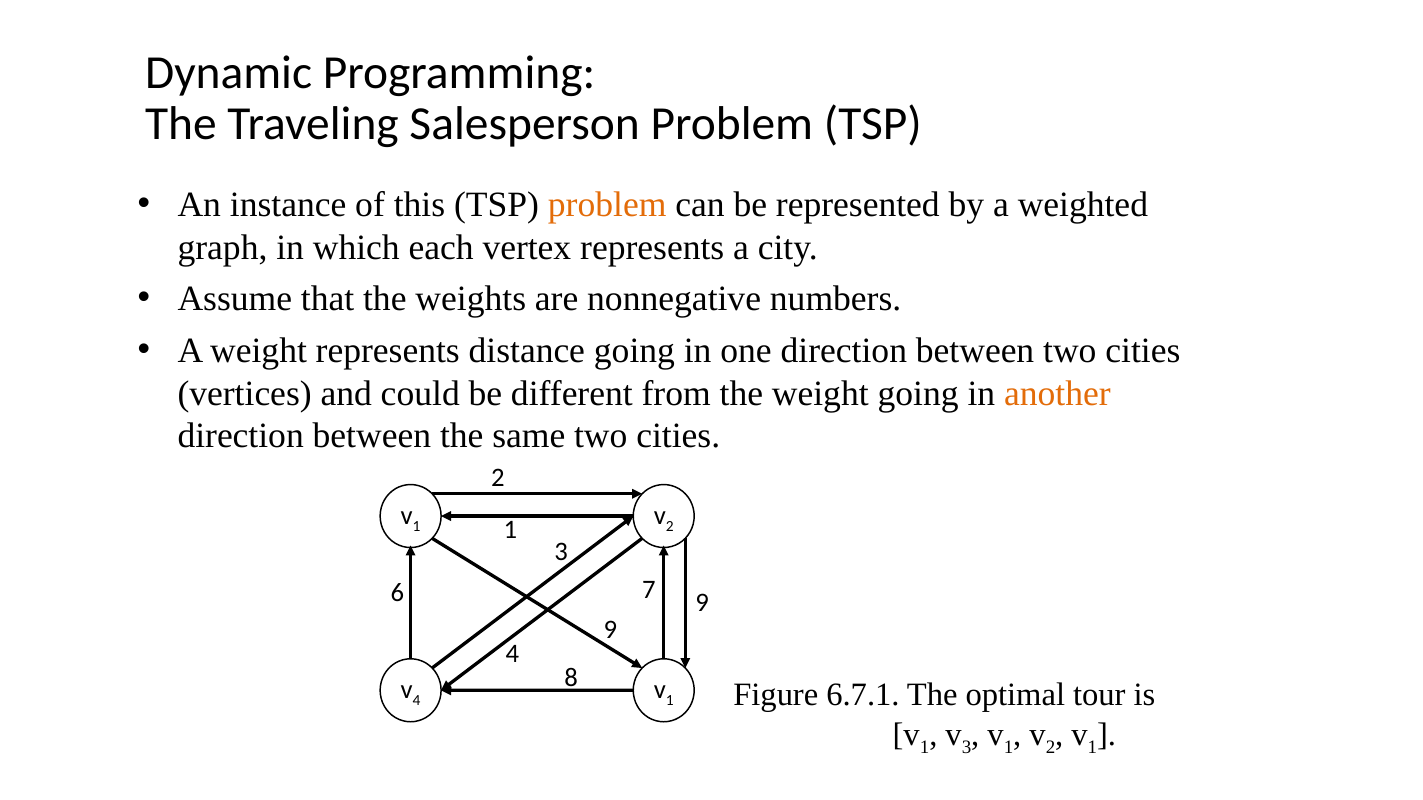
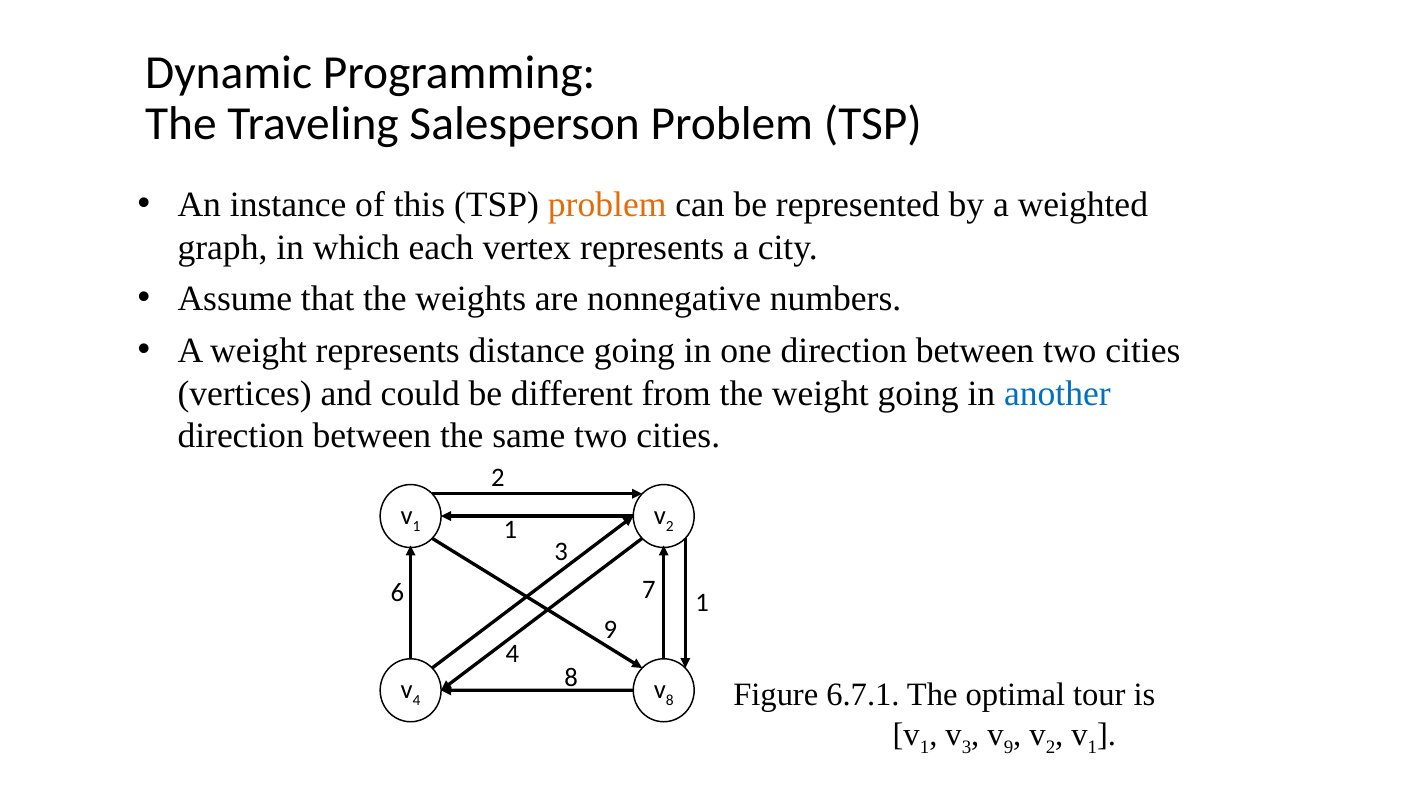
another colour: orange -> blue
7 9: 9 -> 1
1 at (670, 701): 1 -> 8
1 at (1009, 748): 1 -> 9
